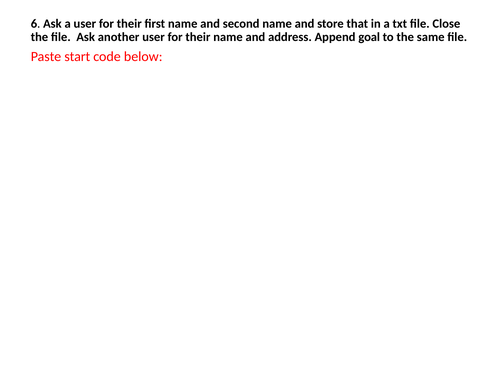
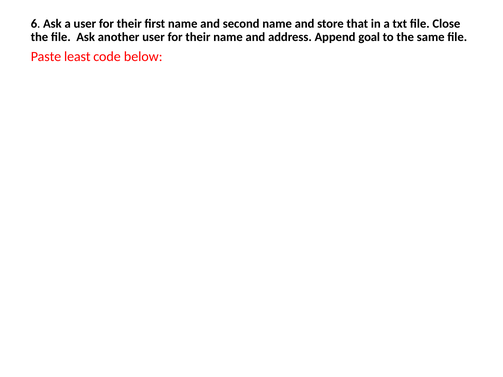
start: start -> least
